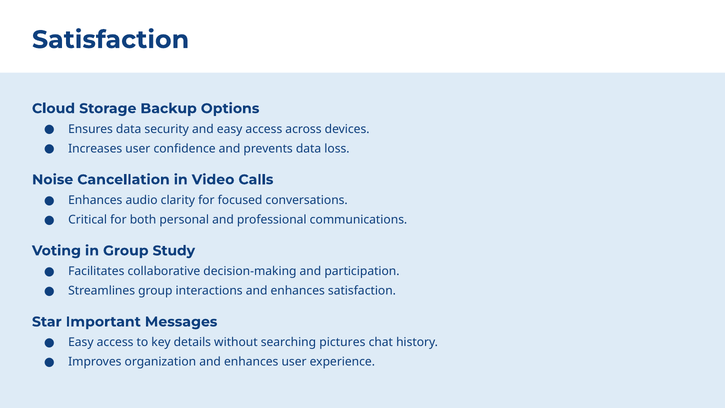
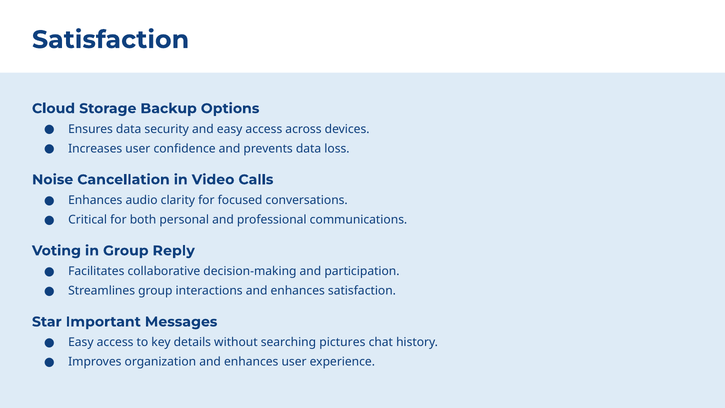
Study: Study -> Reply
